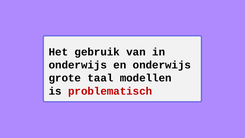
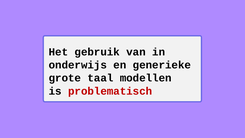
en onderwijs: onderwijs -> generieke
